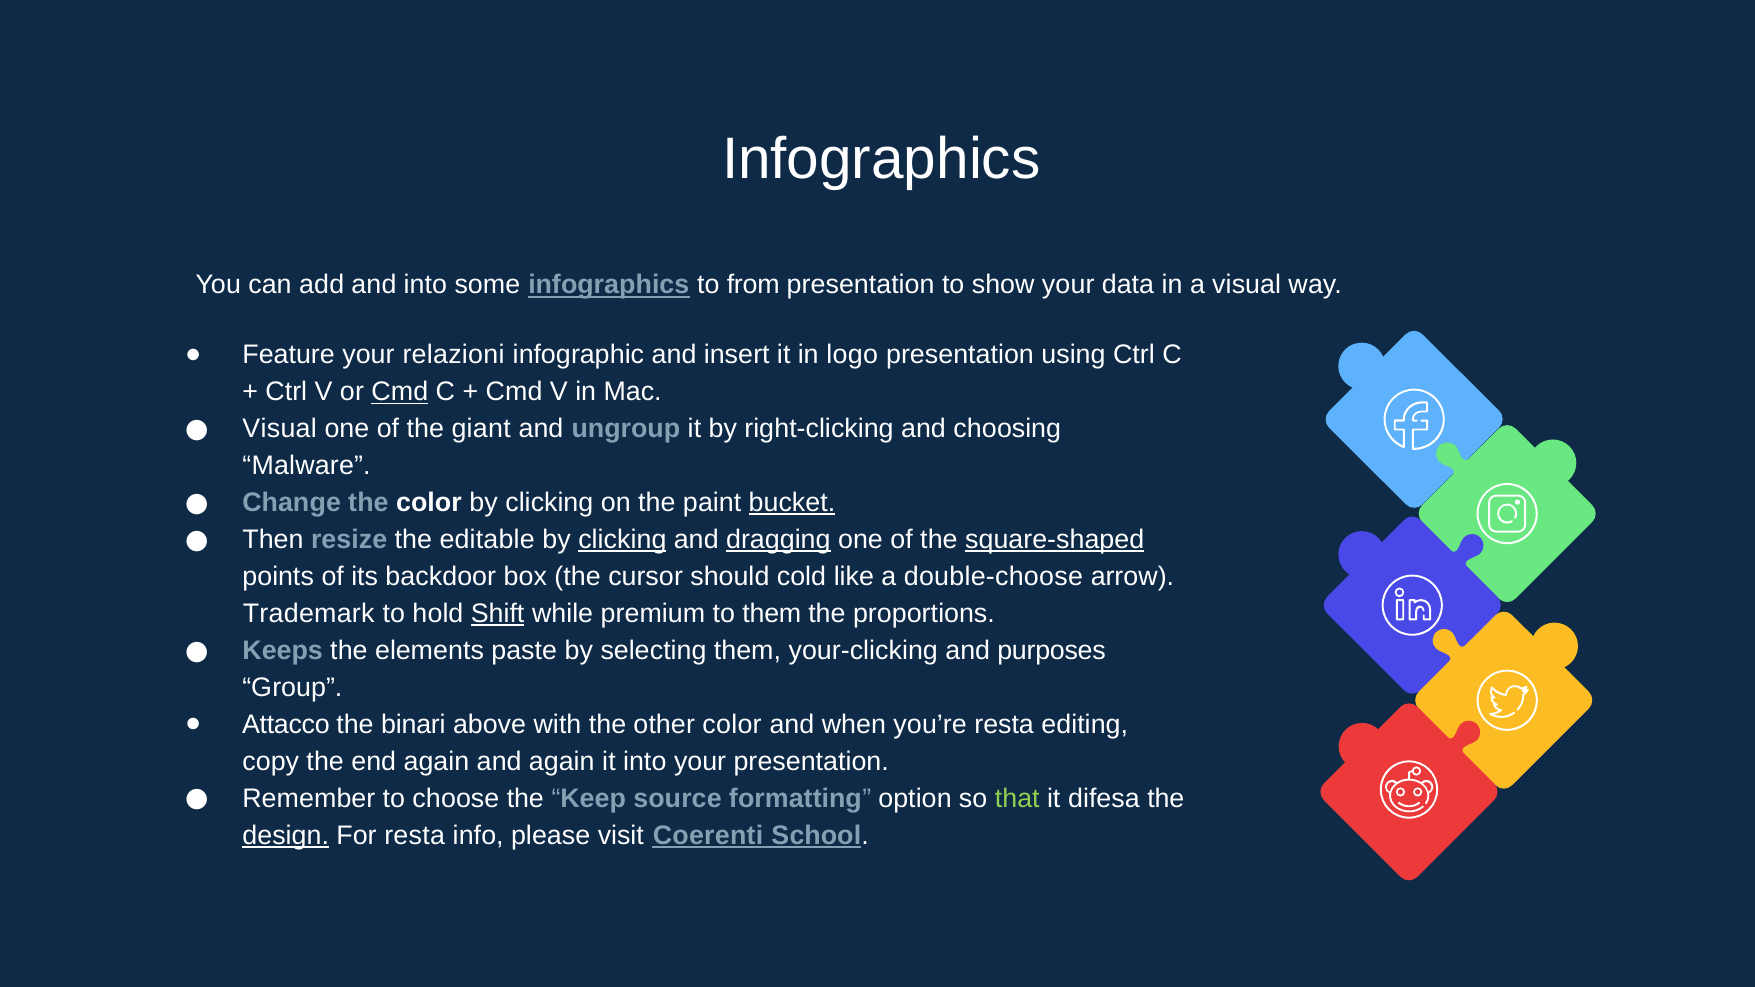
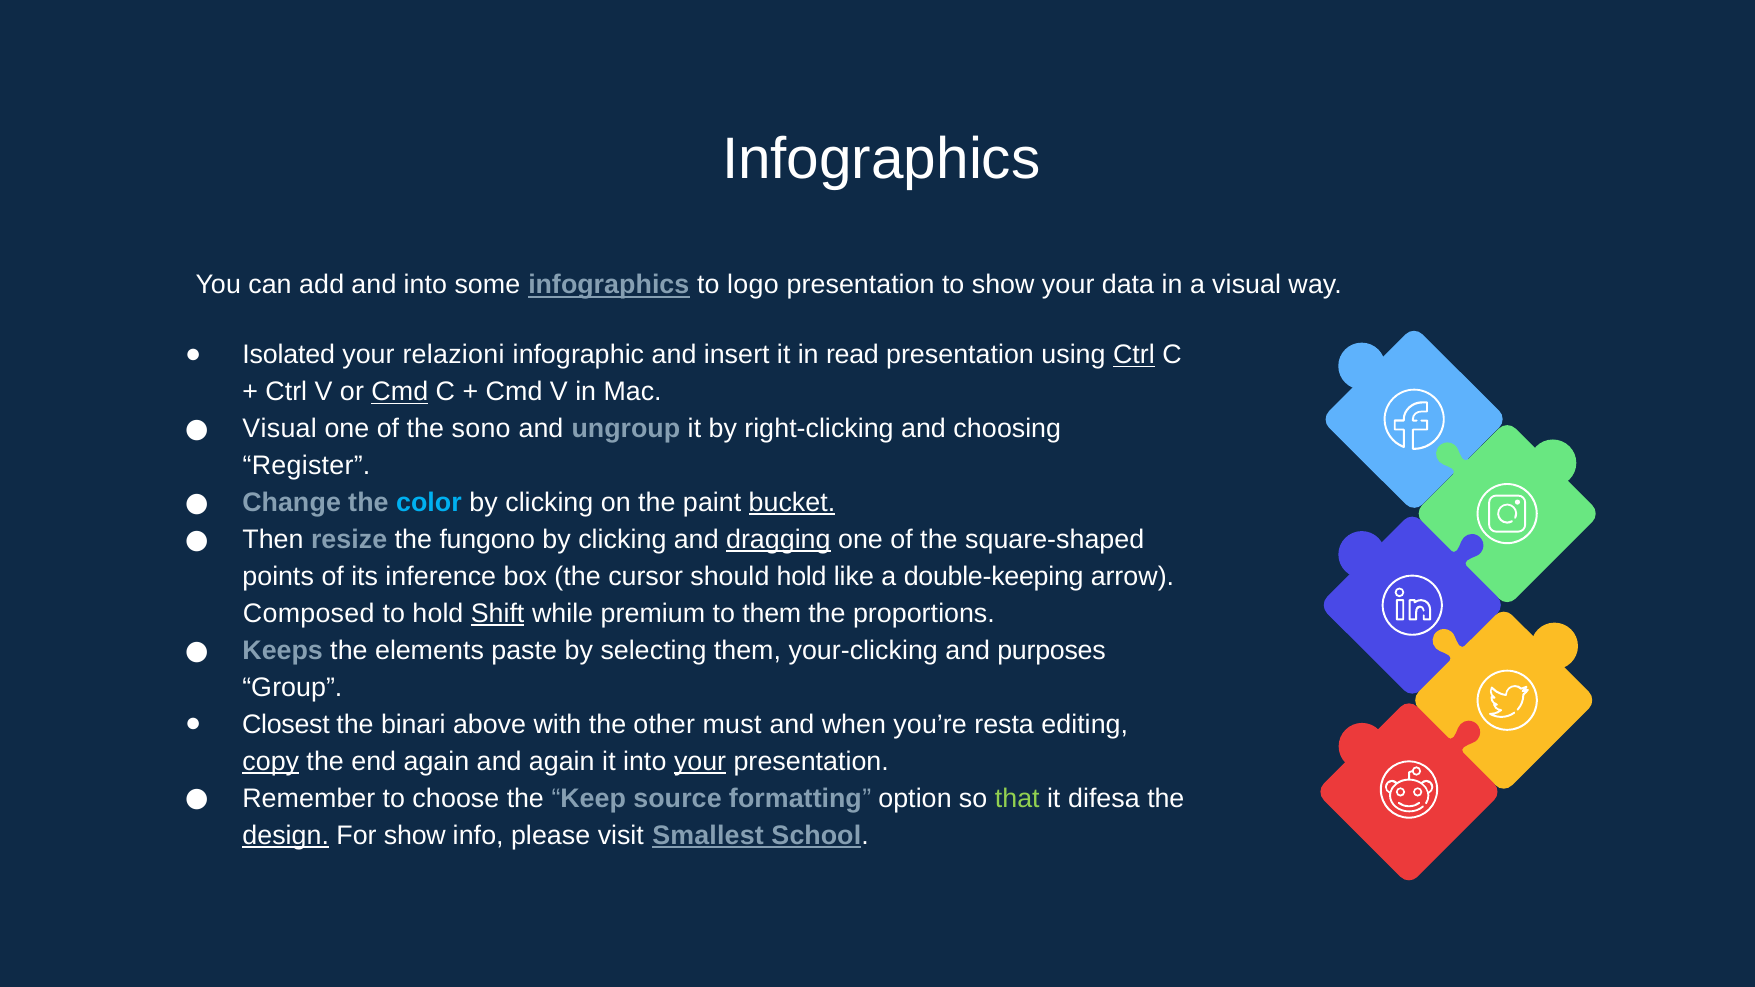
from: from -> logo
Feature: Feature -> Isolated
logo: logo -> read
Ctrl at (1134, 355) underline: none -> present
giant: giant -> sono
Malware: Malware -> Register
color at (429, 503) colour: white -> light blue
editable: editable -> fungono
clicking at (622, 540) underline: present -> none
square-shaped underline: present -> none
backdoor: backdoor -> inference
should cold: cold -> hold
double-choose: double-choose -> double-keeping
Trademark: Trademark -> Composed
Attacco: Attacco -> Closest
other color: color -> must
copy underline: none -> present
your at (700, 762) underline: none -> present
For resta: resta -> show
Coerenti: Coerenti -> Smallest
